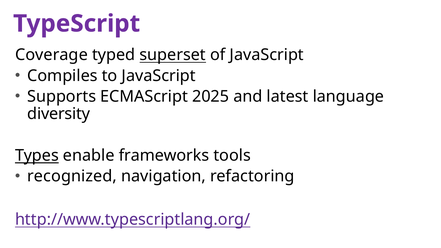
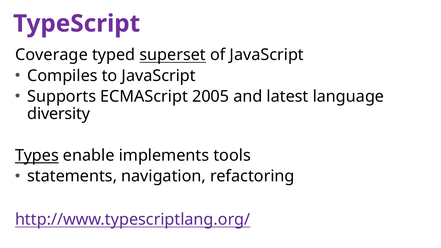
2025: 2025 -> 2005
frameworks: frameworks -> implements
recognized: recognized -> statements
